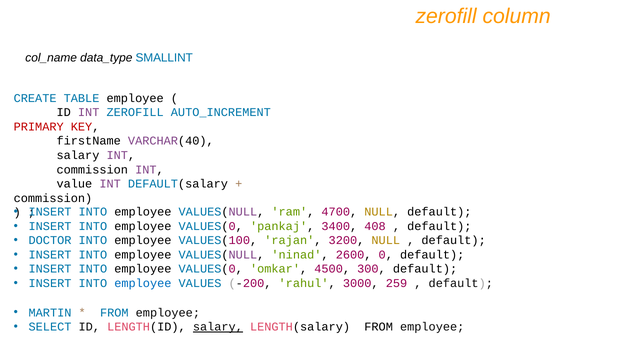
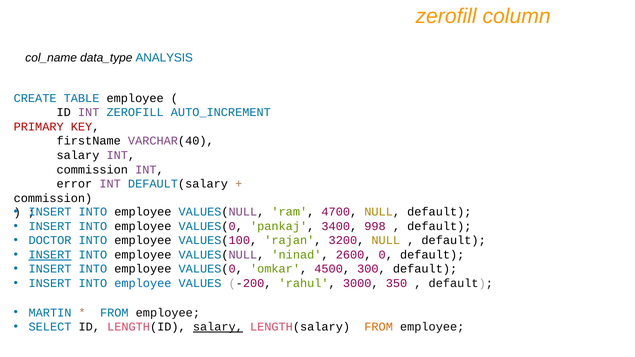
SMALLINT: SMALLINT -> ANALYSIS
value: value -> error
408: 408 -> 998
INSERT at (50, 255) underline: none -> present
259: 259 -> 350
FROM at (379, 327) colour: black -> orange
